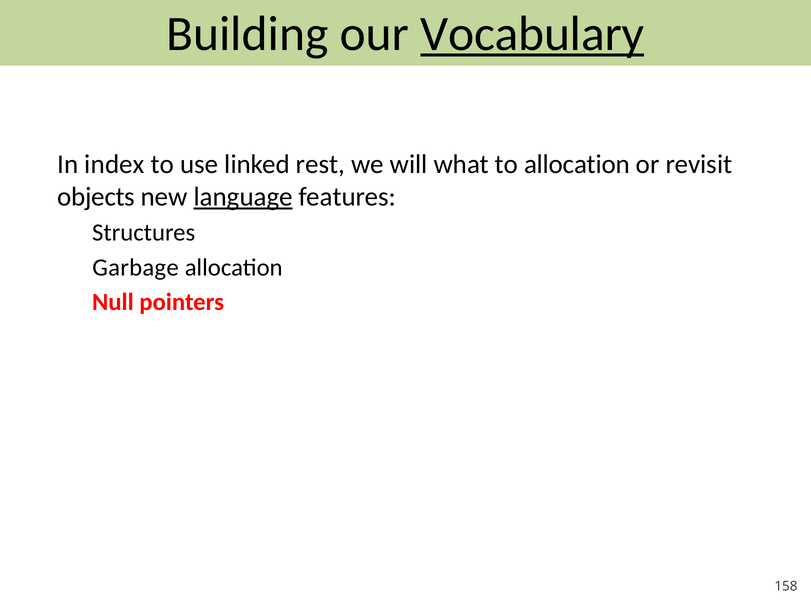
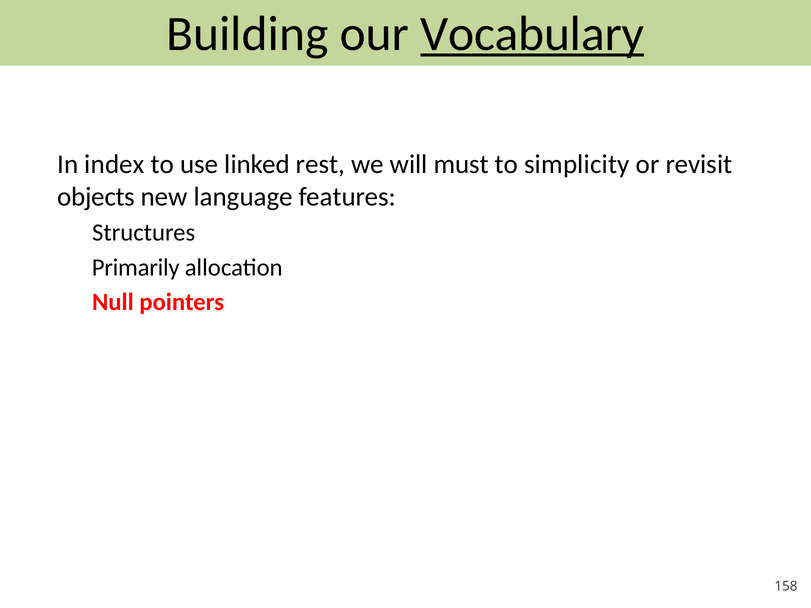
what: what -> must
to allocation: allocation -> simplicity
language underline: present -> none
Garbage: Garbage -> Primarily
